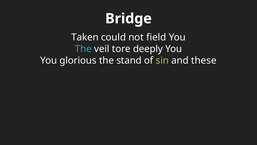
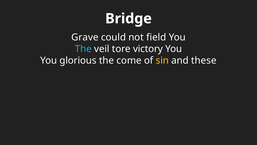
Taken: Taken -> Grave
deeply: deeply -> victory
stand: stand -> come
sin colour: light green -> yellow
